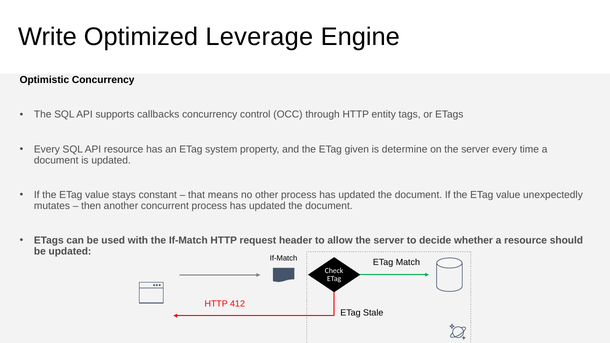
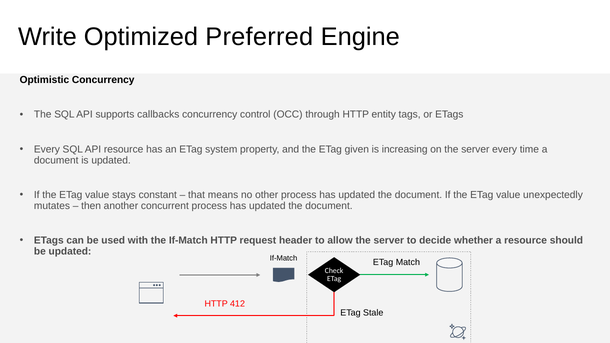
Leverage: Leverage -> Preferred
determine: determine -> increasing
